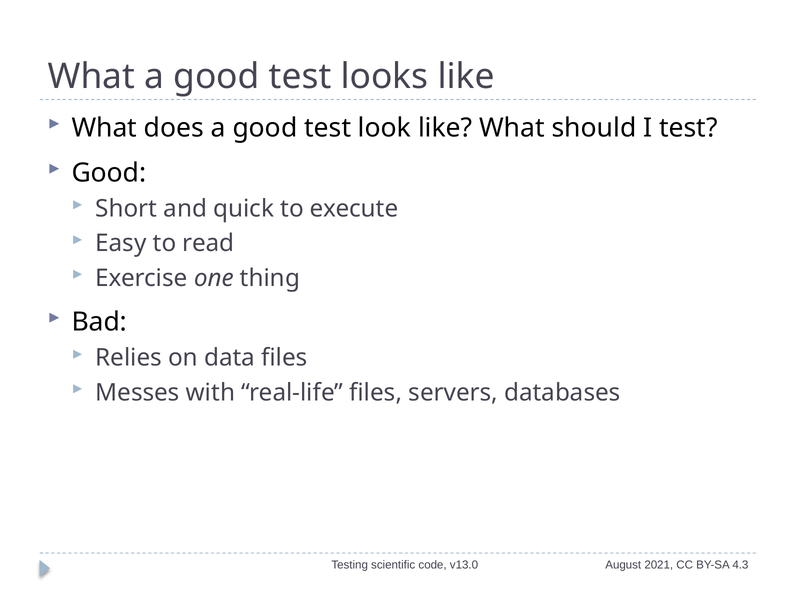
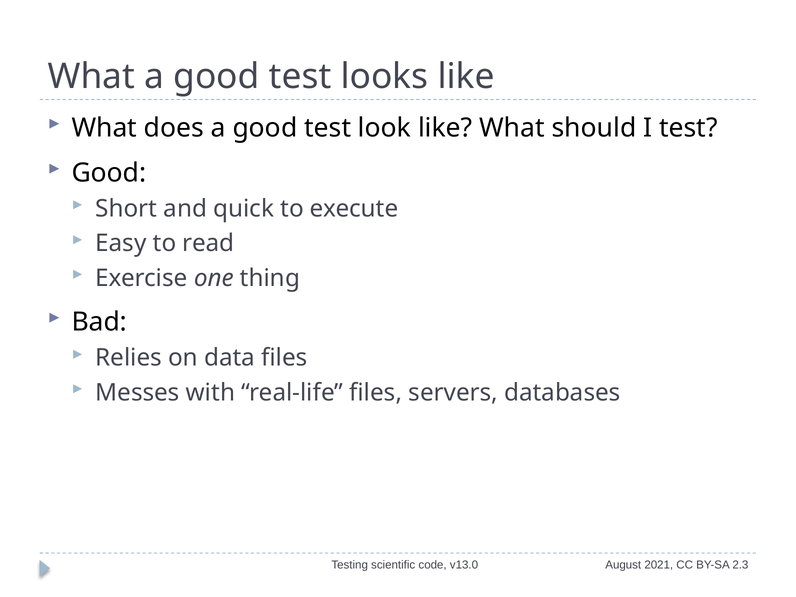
4.3: 4.3 -> 2.3
